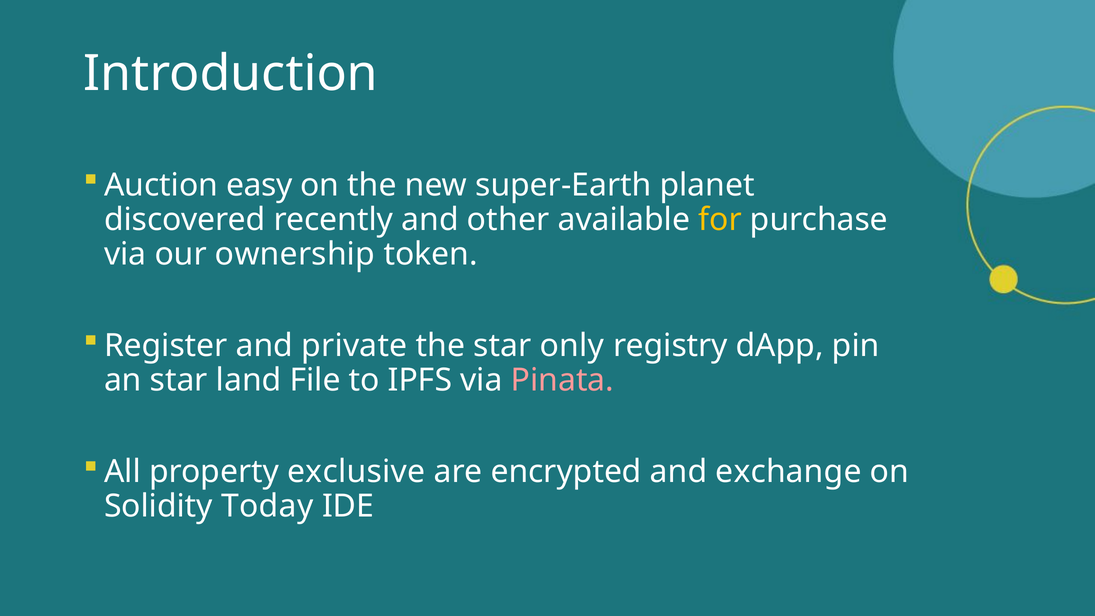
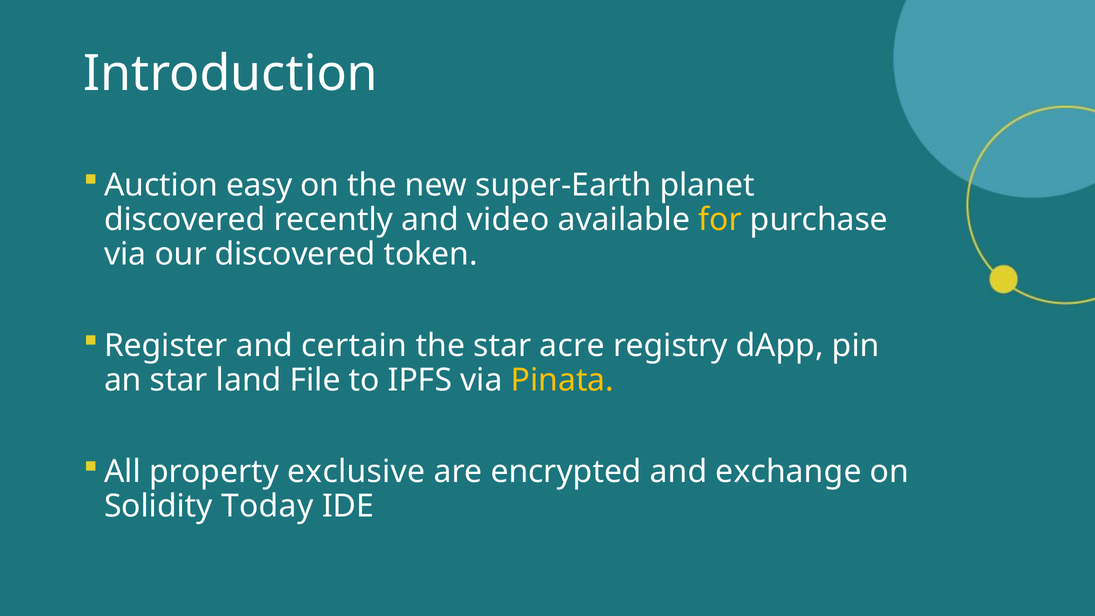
other: other -> video
our ownership: ownership -> discovered
private: private -> certain
only: only -> acre
Pinata colour: pink -> yellow
